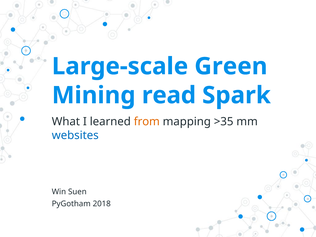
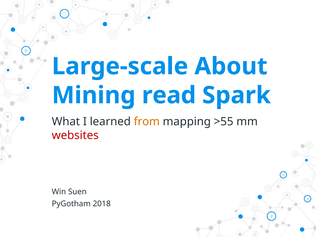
Green: Green -> About
>35: >35 -> >55
websites colour: blue -> red
